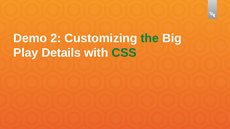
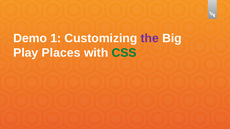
2: 2 -> 1
the colour: green -> purple
Details: Details -> Places
